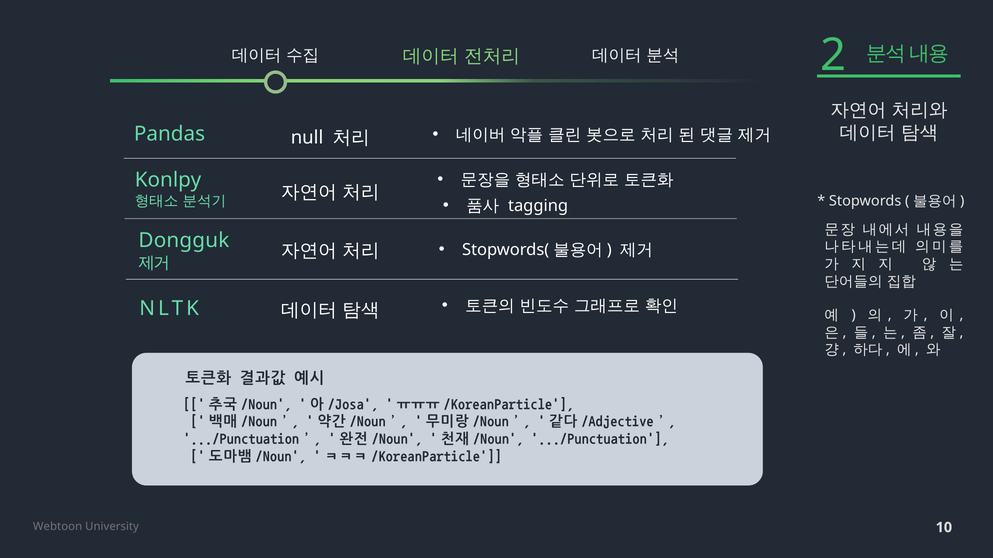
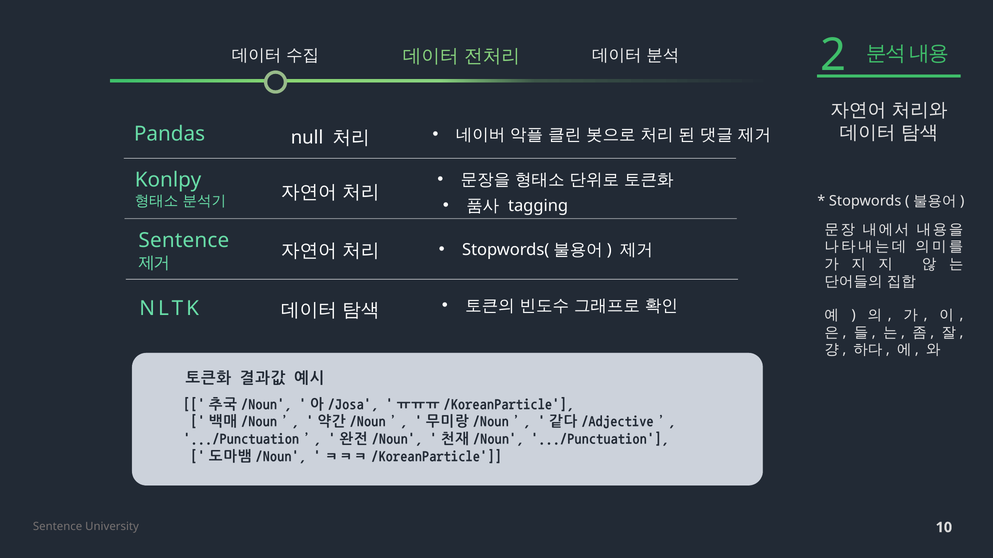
Dongguk at (184, 241): Dongguk -> Sentence
Webtoon at (58, 527): Webtoon -> Sentence
